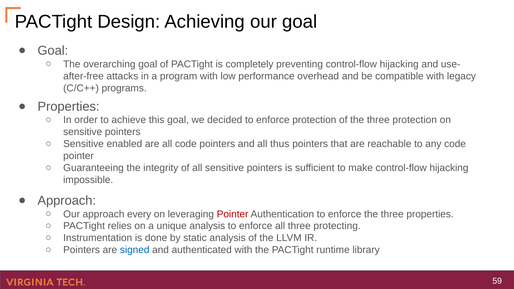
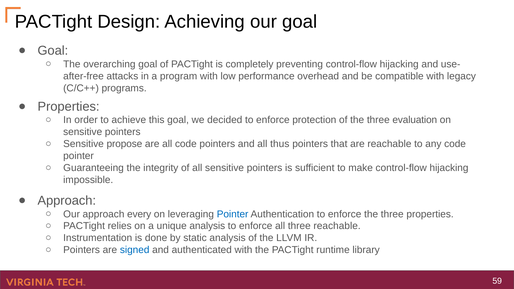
three protection: protection -> evaluation
enabled: enabled -> propose
Pointer at (233, 214) colour: red -> blue
three protecting: protecting -> reachable
